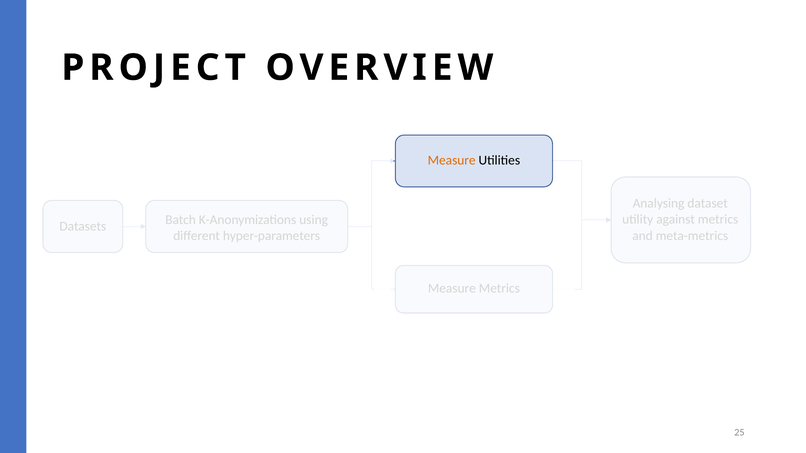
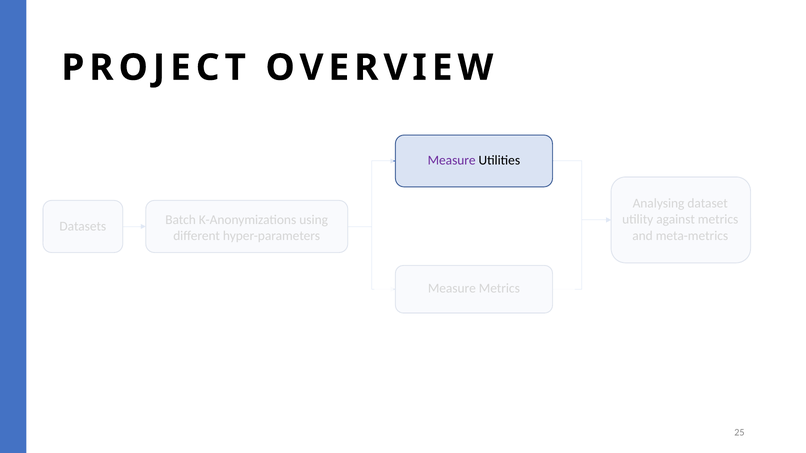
Measure at (452, 161) colour: orange -> purple
